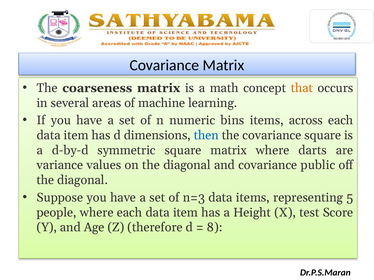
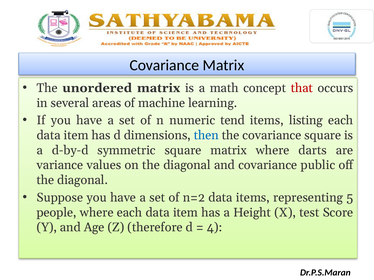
coarseness: coarseness -> unordered
that colour: orange -> red
bins: bins -> tend
across: across -> listing
n=3: n=3 -> n=2
8: 8 -> 4
